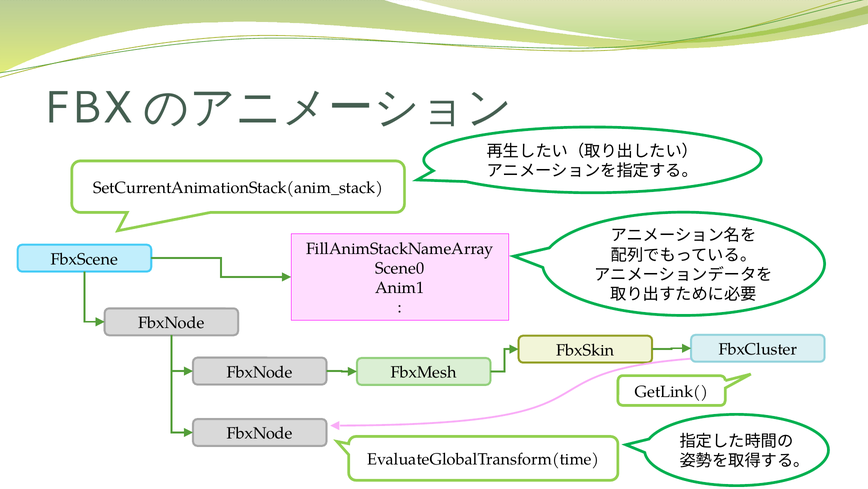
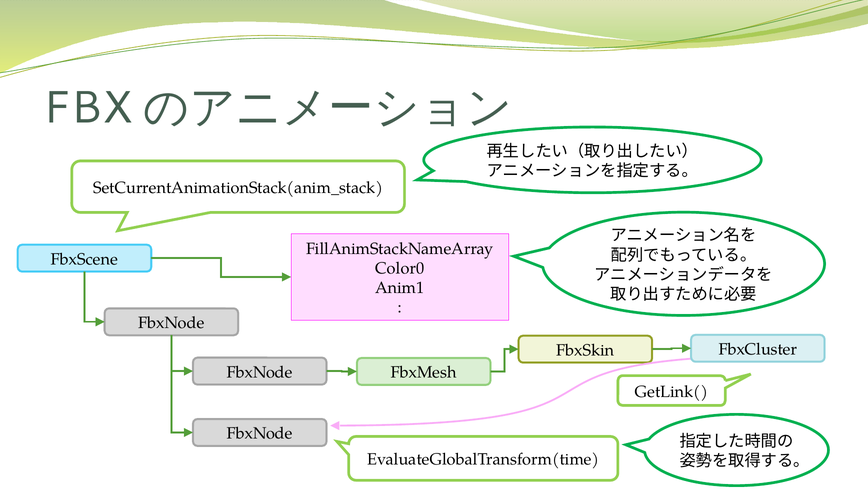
Scene0: Scene0 -> Color0
